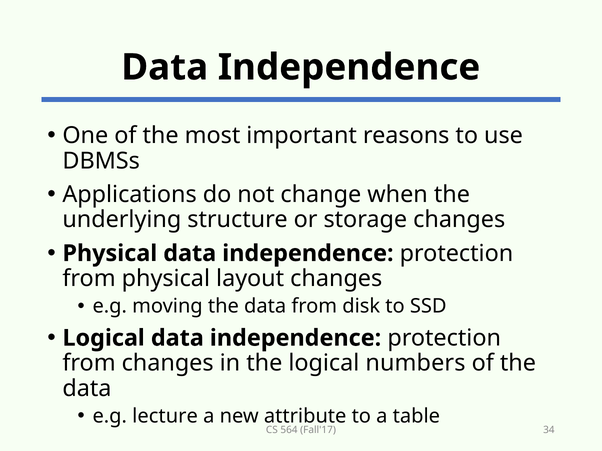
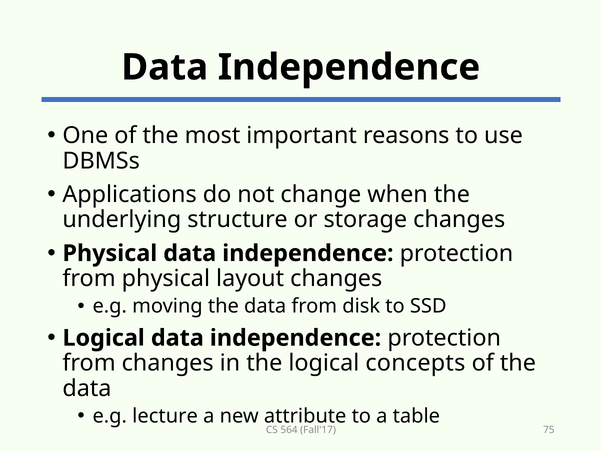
numbers: numbers -> concepts
34: 34 -> 75
